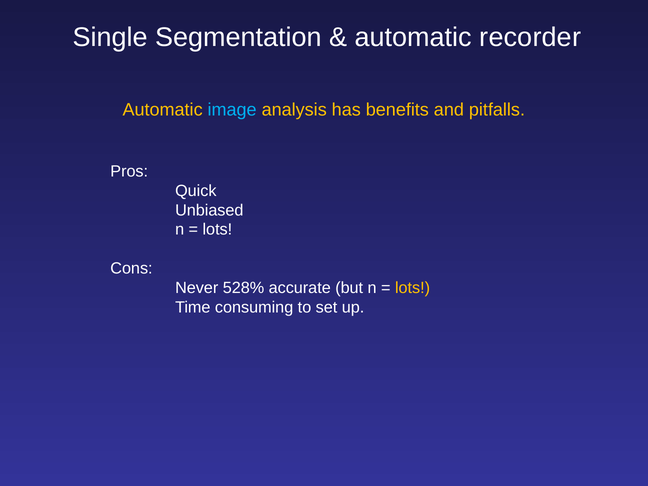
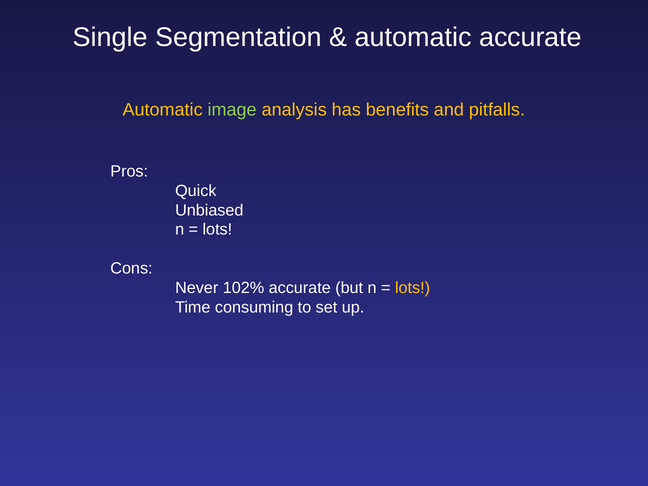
automatic recorder: recorder -> accurate
image colour: light blue -> light green
528%: 528% -> 102%
